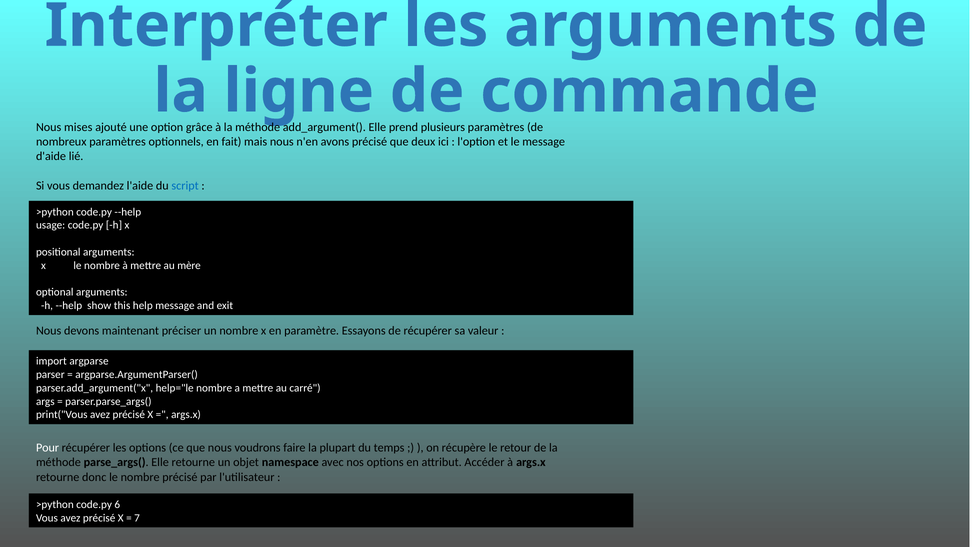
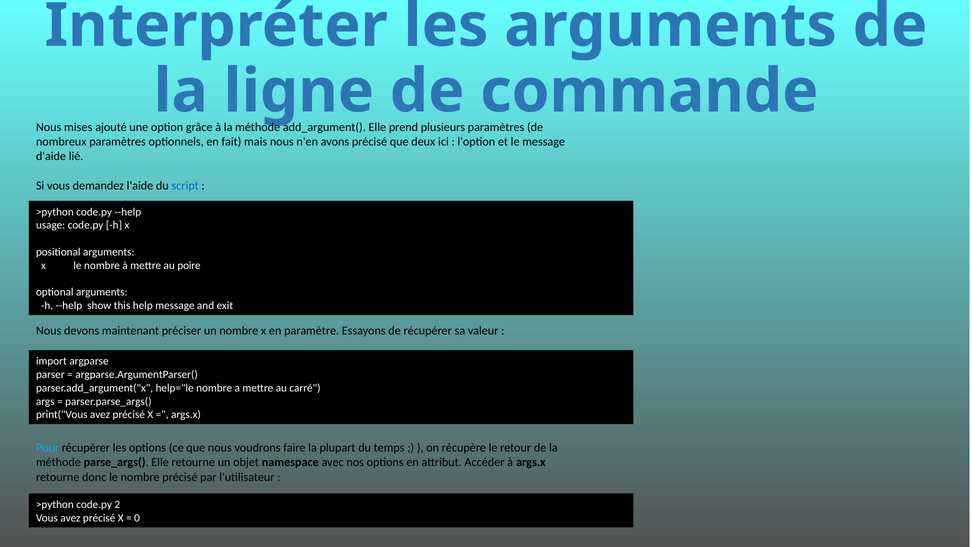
mère: mère -> poire
Pour colour: white -> light blue
6: 6 -> 2
7: 7 -> 0
